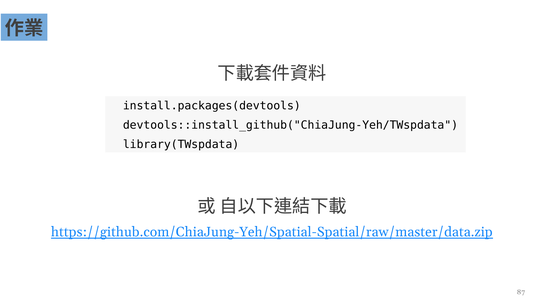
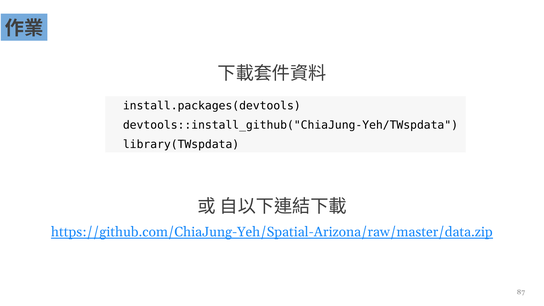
https://github.com/ChiaJung-Yeh/Spatial-Spatial/raw/master/data.zip: https://github.com/ChiaJung-Yeh/Spatial-Spatial/raw/master/data.zip -> https://github.com/ChiaJung-Yeh/Spatial-Arizona/raw/master/data.zip
